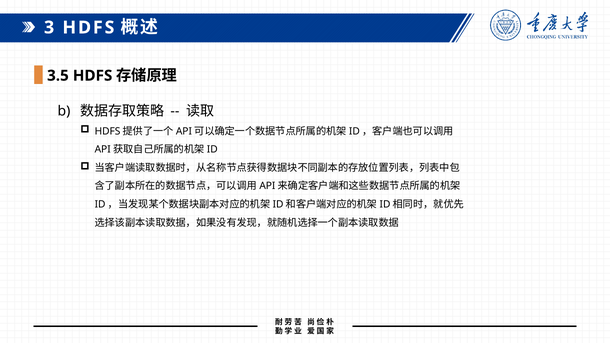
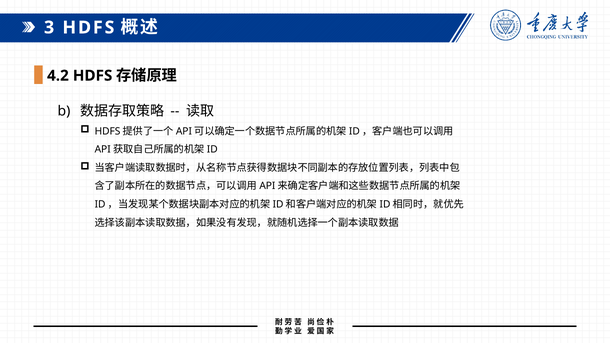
3.5: 3.5 -> 4.2
